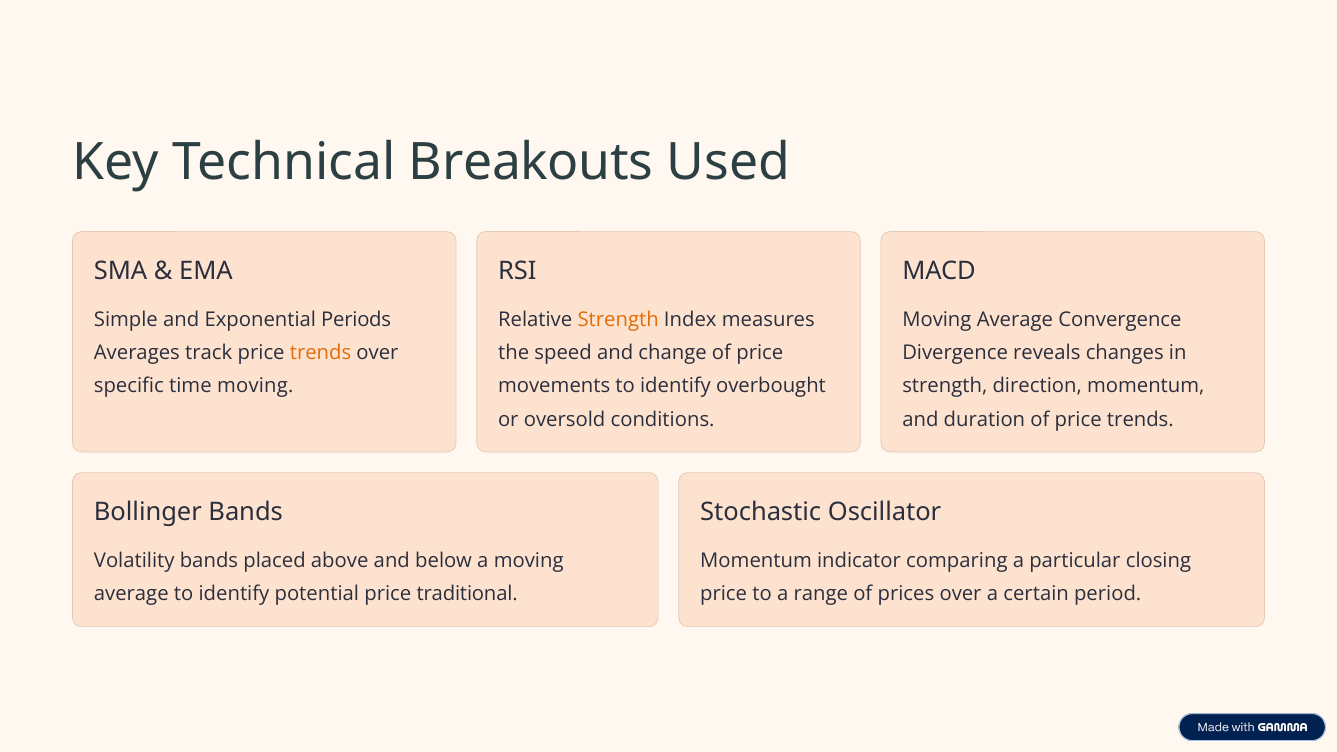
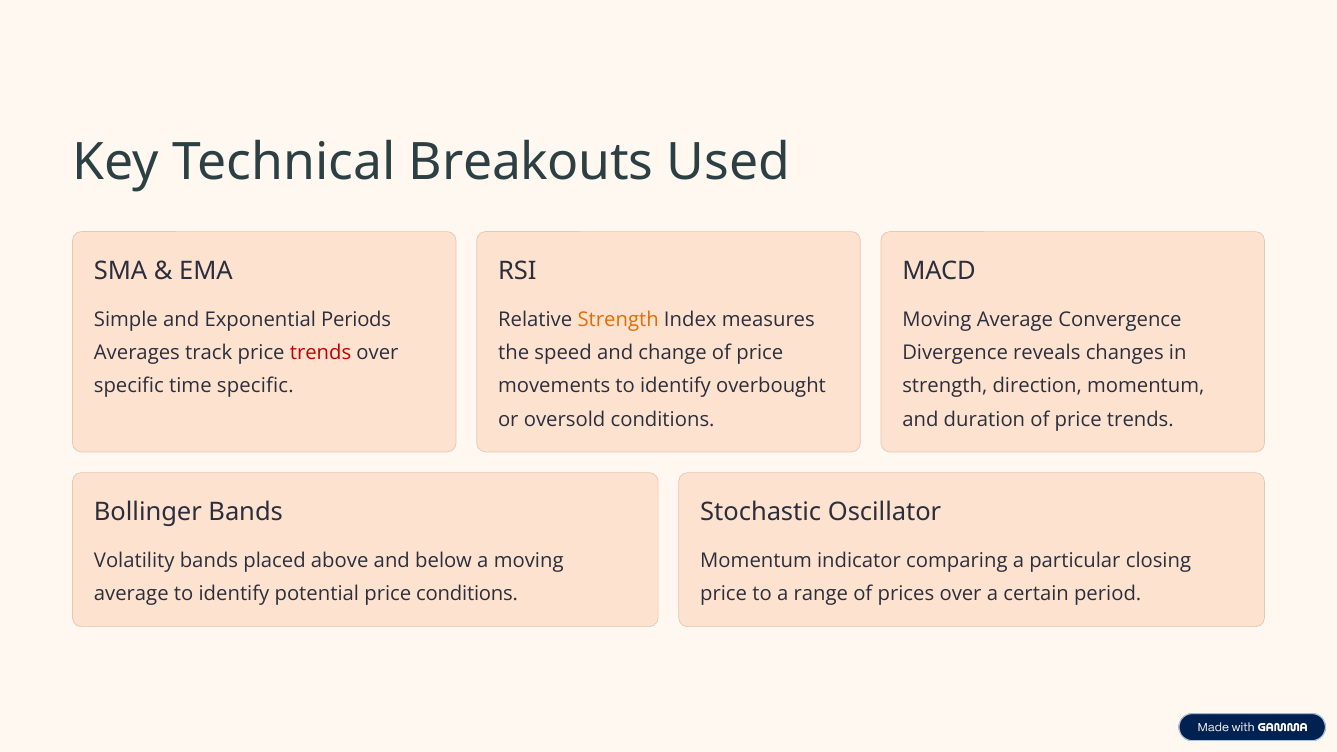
trends at (321, 353) colour: orange -> red
time moving: moving -> specific
price traditional: traditional -> conditions
